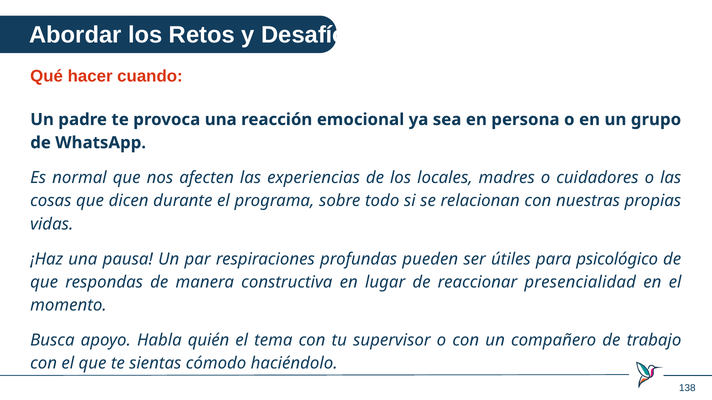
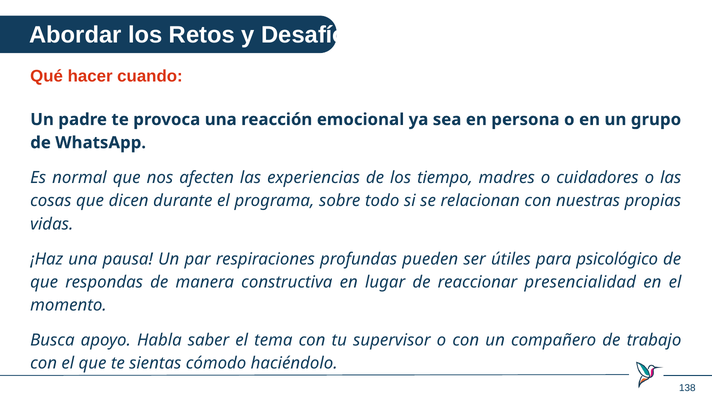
locales: locales -> tiempo
quién: quién -> saber
